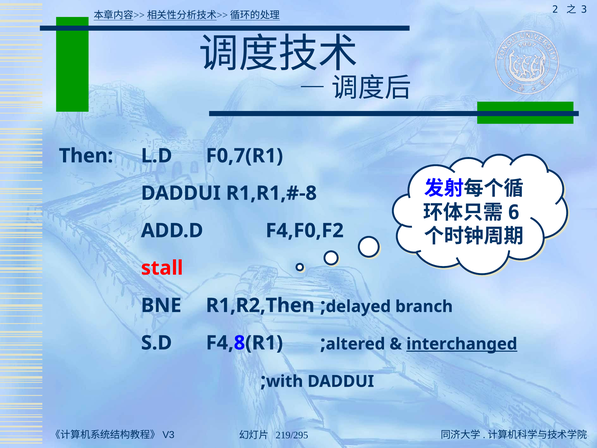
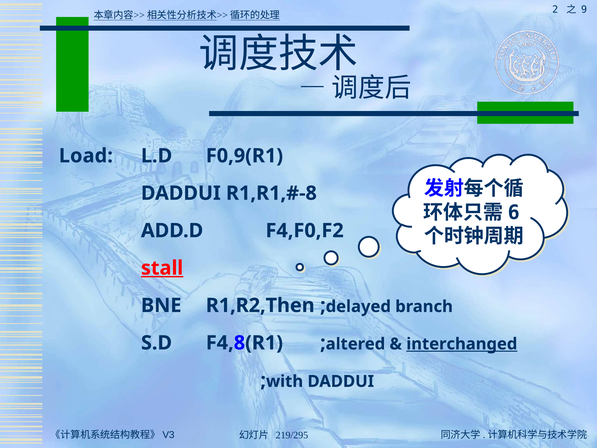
3: 3 -> 9
Then: Then -> Load
F0,7(R1: F0,7(R1 -> F0,9(R1
stall underline: none -> present
